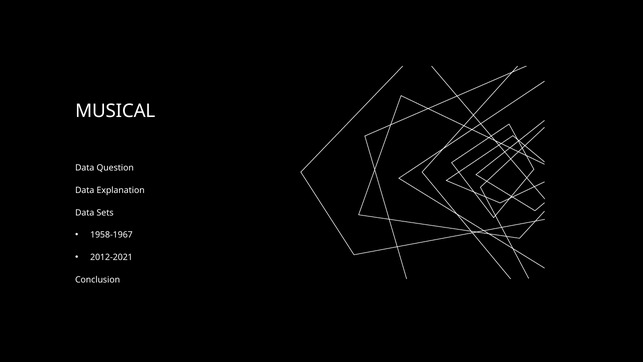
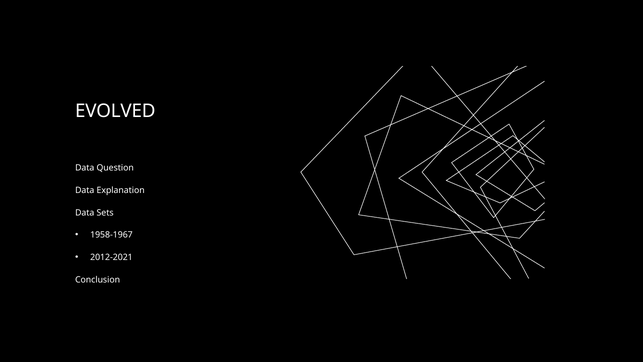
MUSICAL: MUSICAL -> EVOLVED
